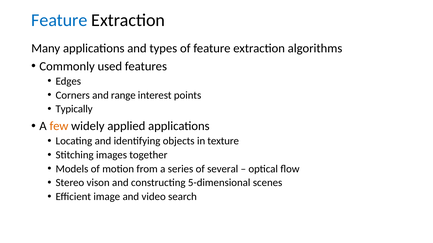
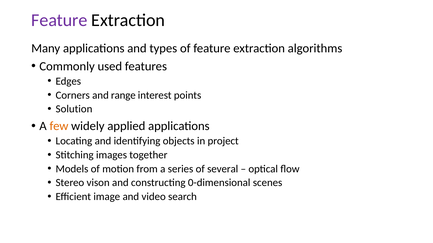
Feature at (59, 20) colour: blue -> purple
Typically: Typically -> Solution
texture: texture -> project
5-dimensional: 5-dimensional -> 0-dimensional
